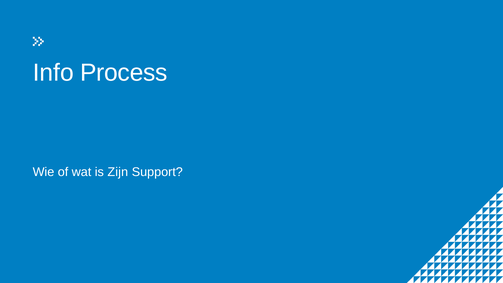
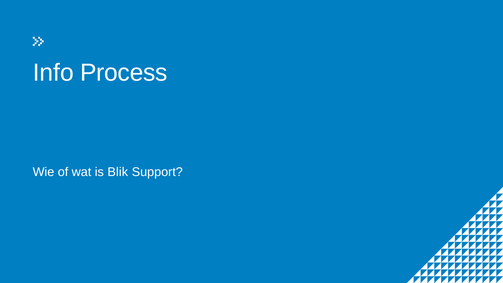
Zijn: Zijn -> Blik
